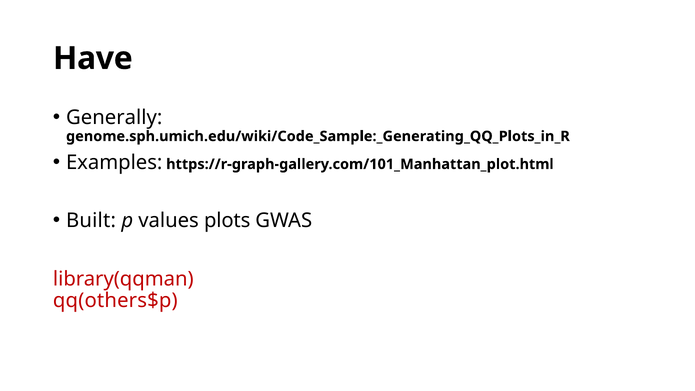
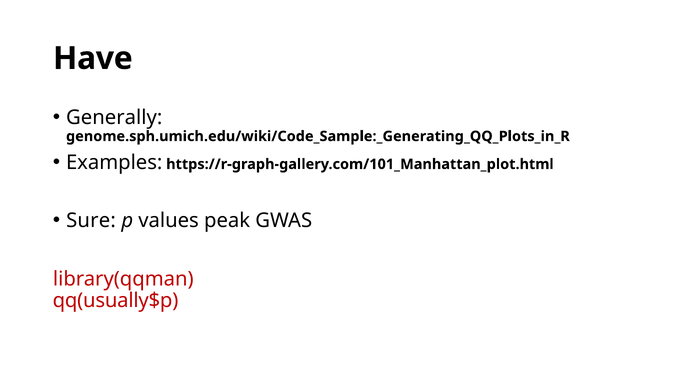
Built: Built -> Sure
plots: plots -> peak
qq(others$p: qq(others$p -> qq(usually$p
